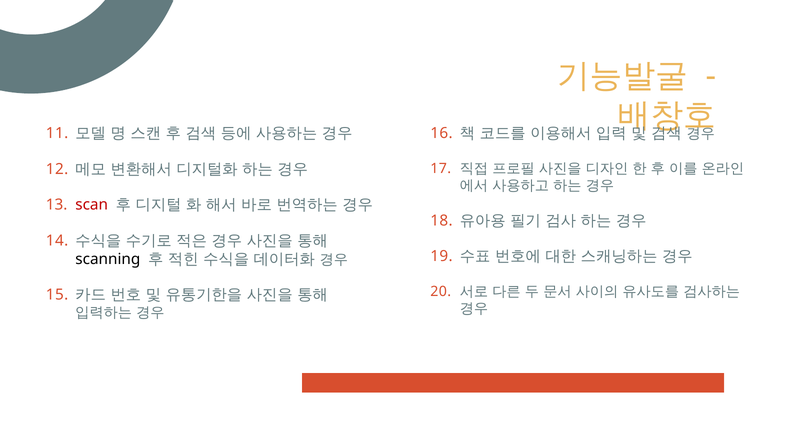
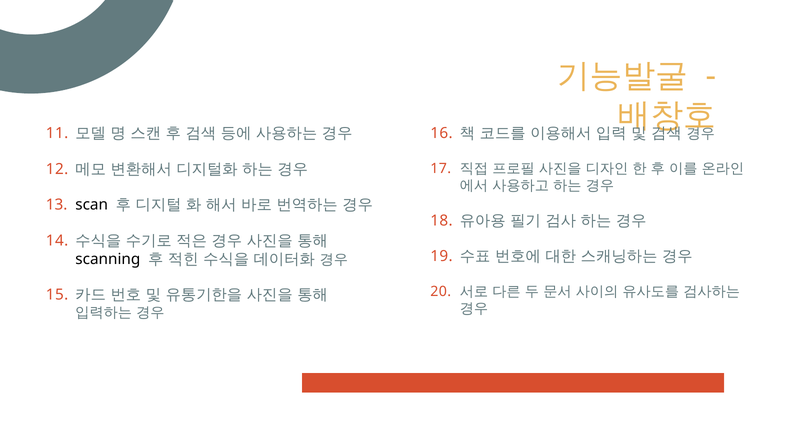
scan colour: red -> black
